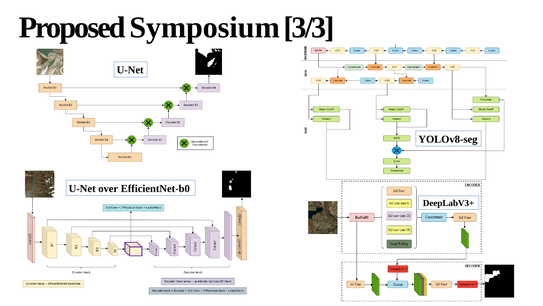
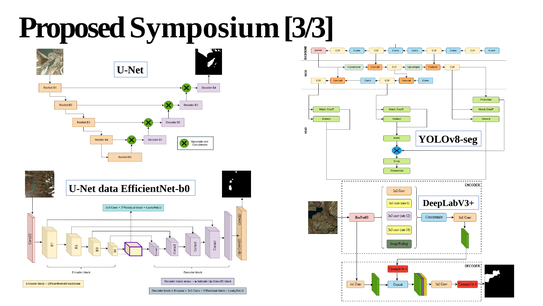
over: over -> data
